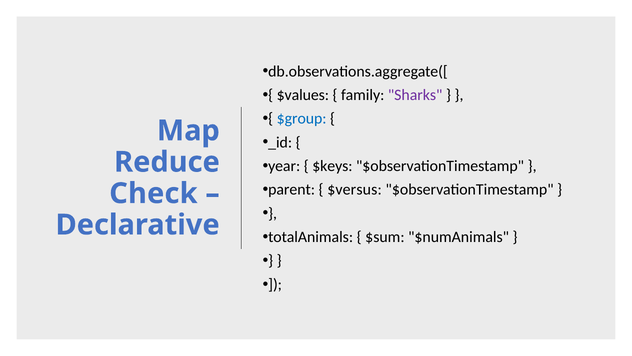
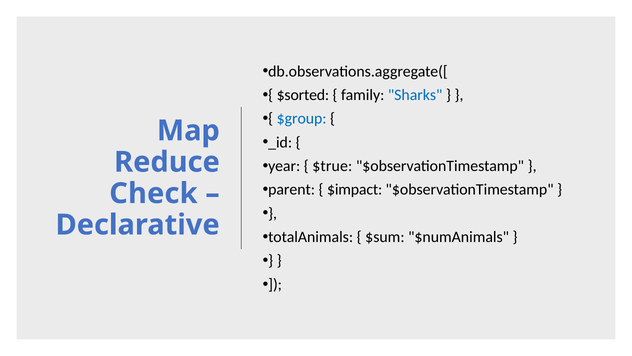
$values: $values -> $sorted
Sharks colour: purple -> blue
$keys: $keys -> $true
$versus: $versus -> $impact
